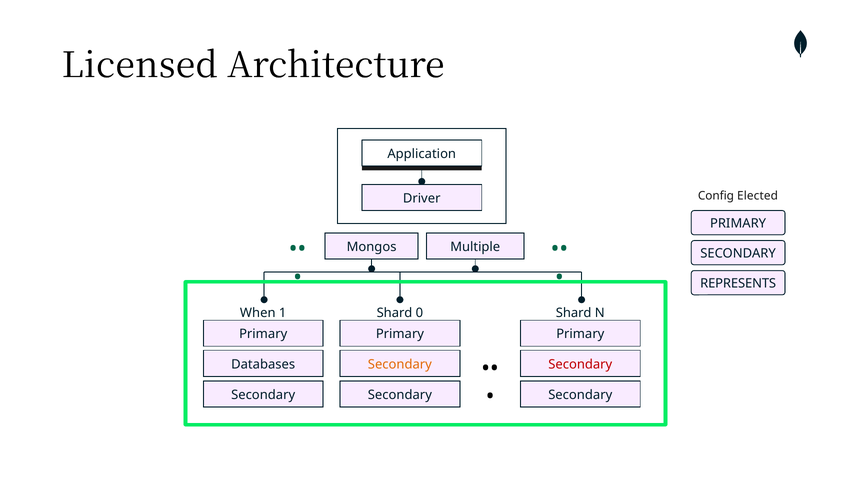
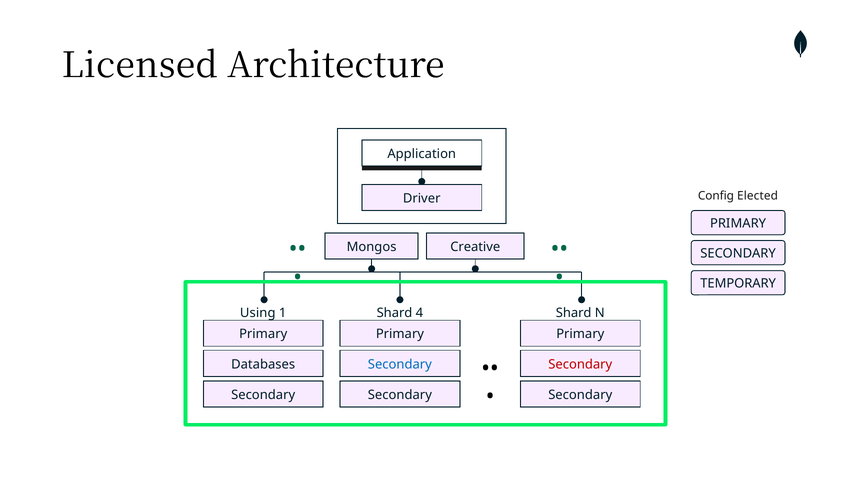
Multiple: Multiple -> Creative
REPRESENTS: REPRESENTS -> TEMPORARY
When: When -> Using
0: 0 -> 4
Secondary at (400, 364) colour: orange -> blue
